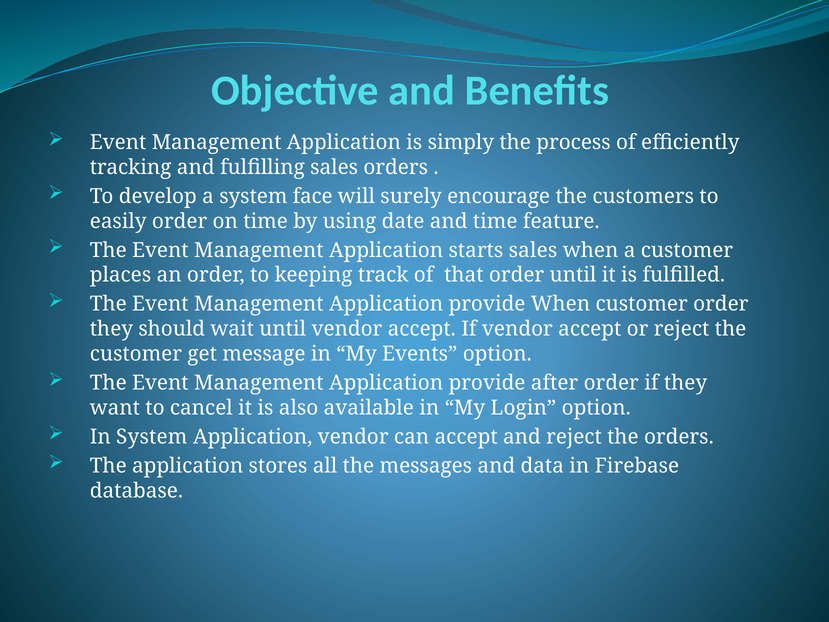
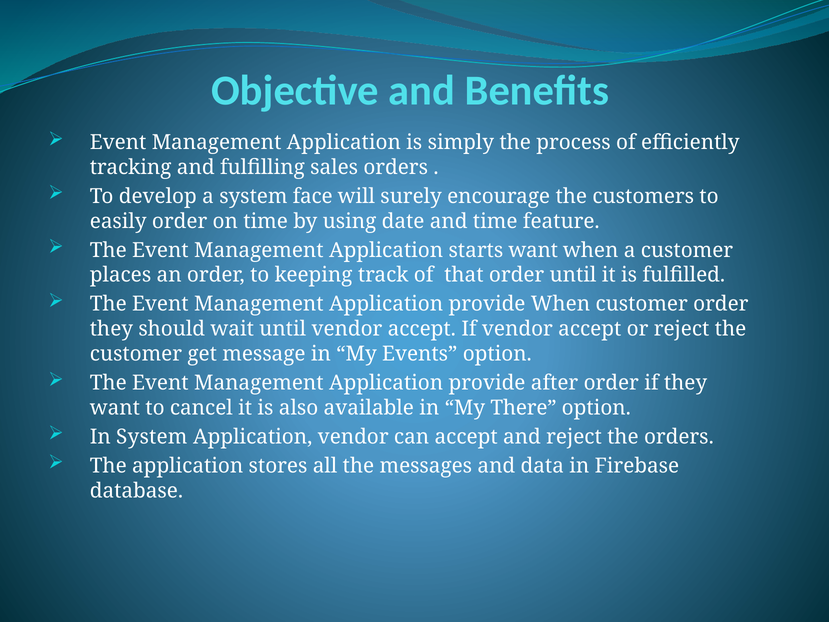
starts sales: sales -> want
Login: Login -> There
